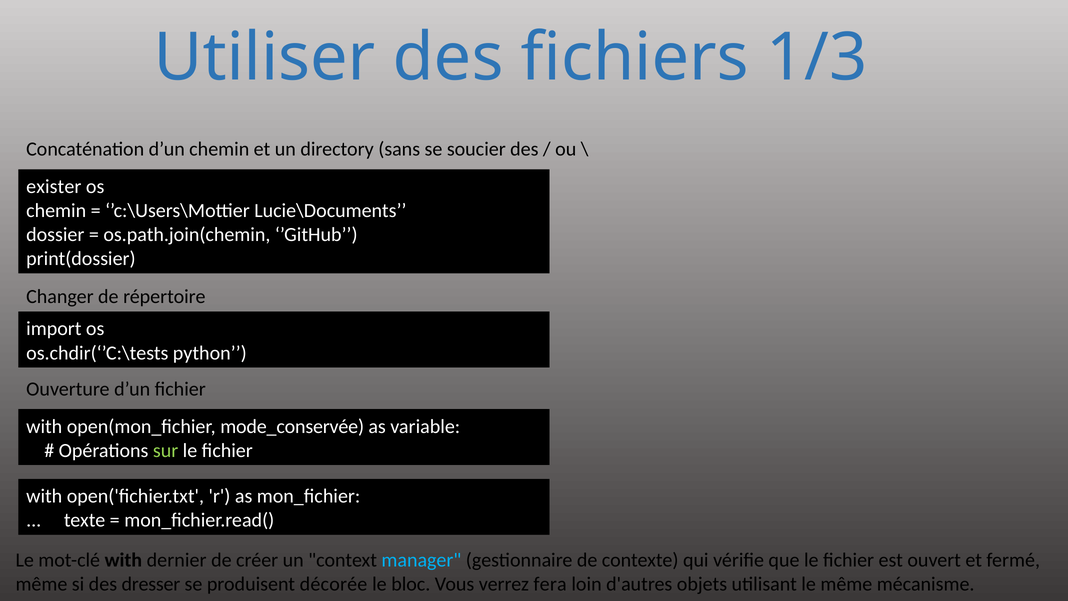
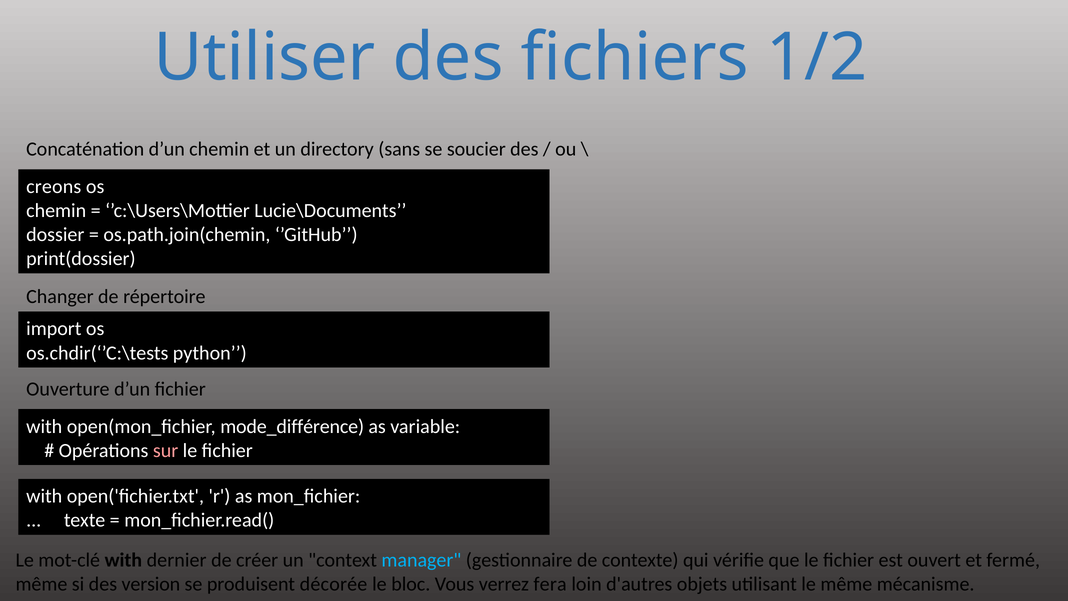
1/3: 1/3 -> 1/2
exister: exister -> creons
mode_conservée: mode_conservée -> mode_différence
sur colour: light green -> pink
dresser: dresser -> version
